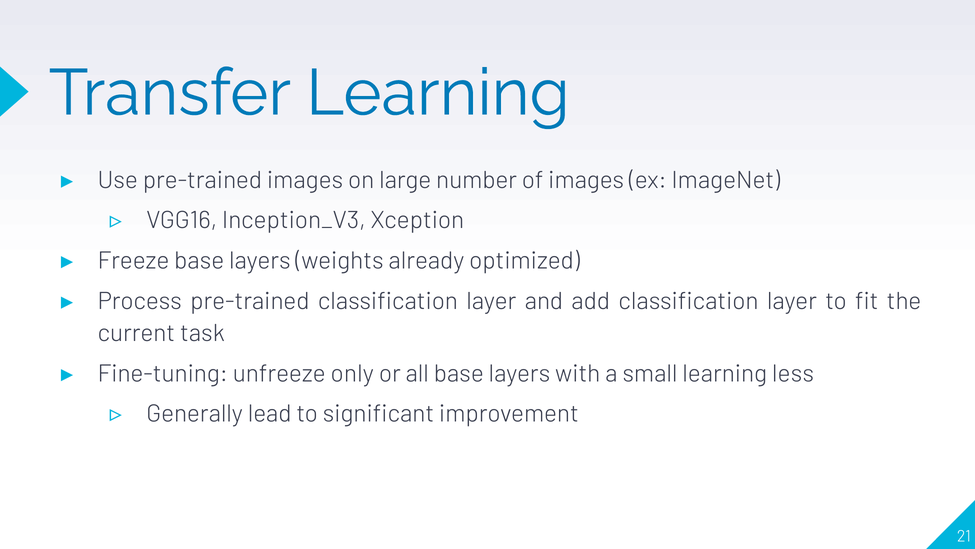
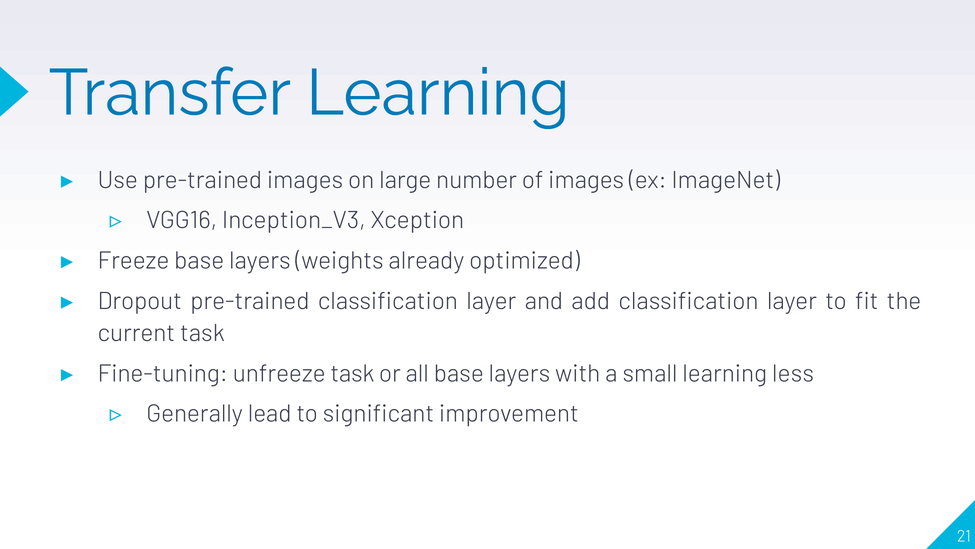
Process: Process -> Dropout
unfreeze only: only -> task
